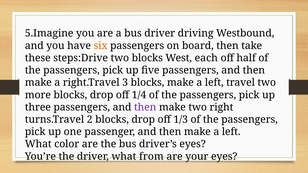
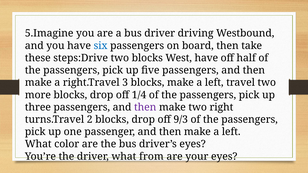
six colour: orange -> blue
West each: each -> have
1/3: 1/3 -> 9/3
